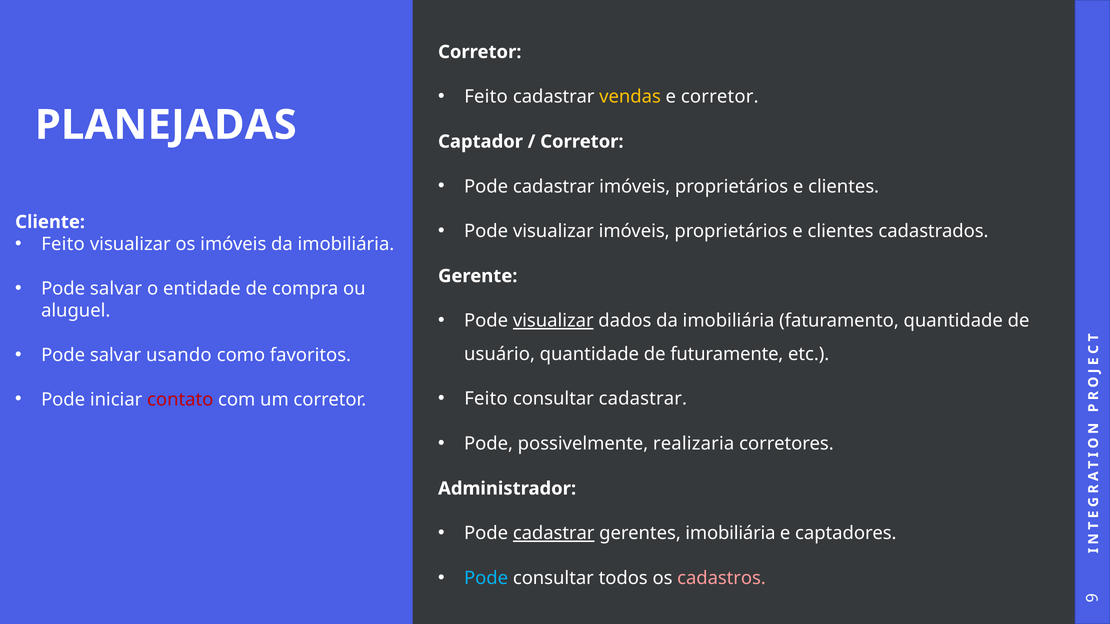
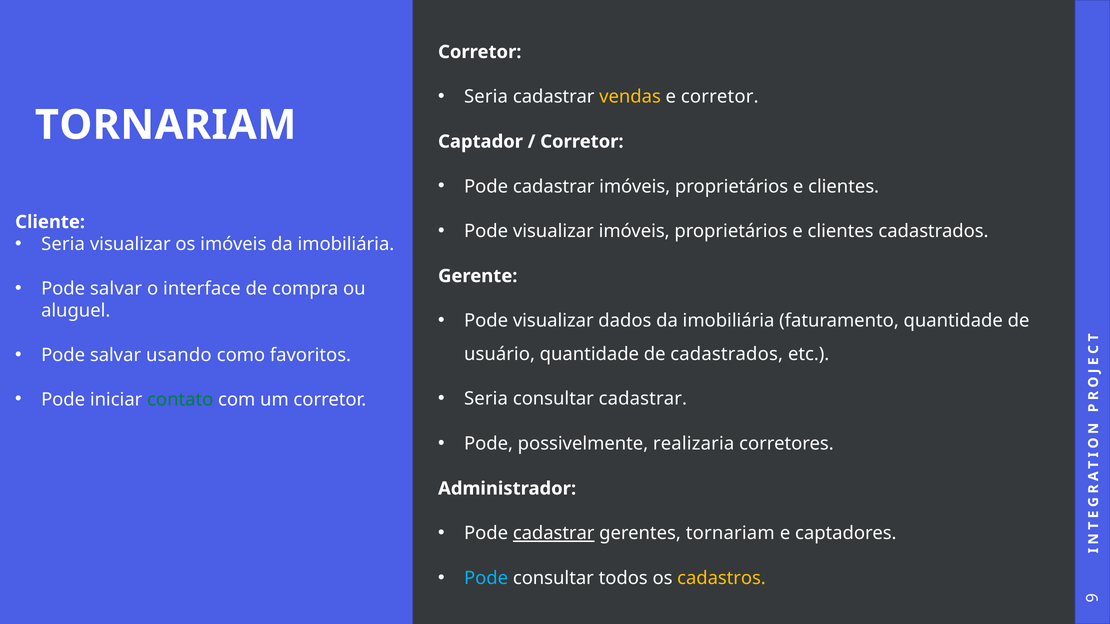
Feito at (486, 97): Feito -> Seria
PLANEJADAS at (166, 125): PLANEJADAS -> TORNARIAM
Feito at (63, 244): Feito -> Seria
entidade: entidade -> interface
visualizar at (553, 321) underline: present -> none
de futuramente: futuramente -> cadastrados
Feito at (486, 399): Feito -> Seria
contato colour: red -> green
gerentes imobiliária: imobiliária -> tornariam
cadastros colour: pink -> yellow
